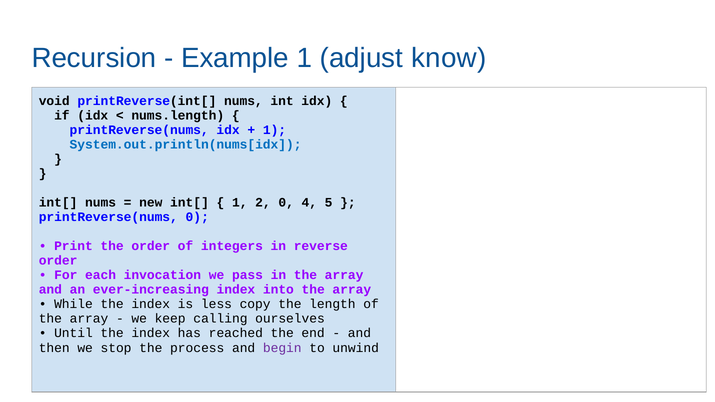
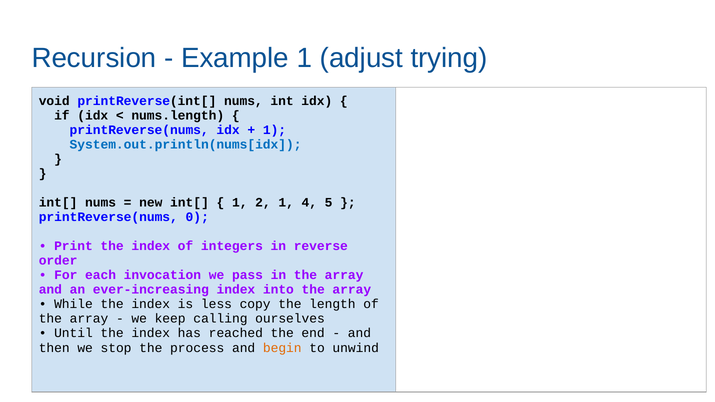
know: know -> trying
2 0: 0 -> 1
Print the order: order -> index
begin colour: purple -> orange
